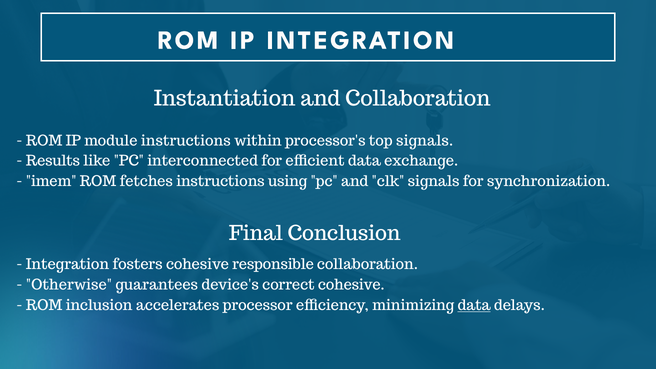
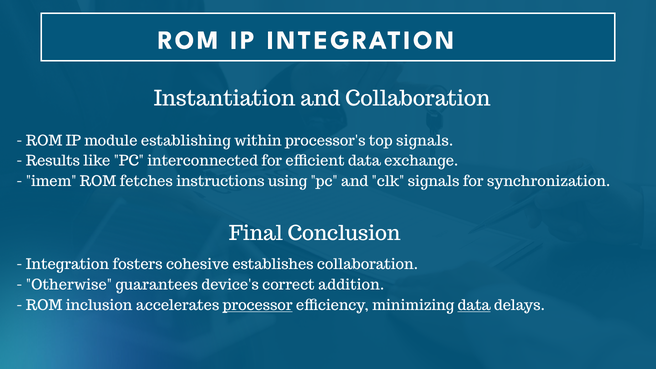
module instructions: instructions -> establishing
responsible: responsible -> establishes
correct cohesive: cohesive -> addition
processor underline: none -> present
